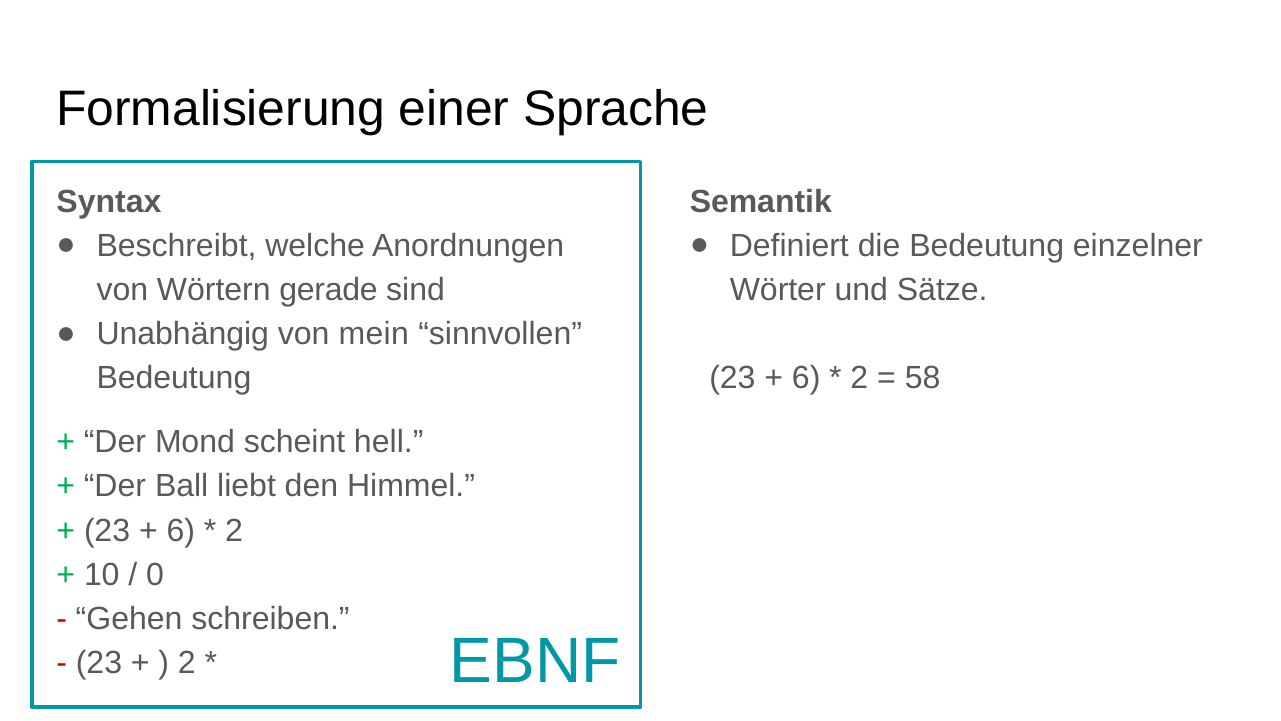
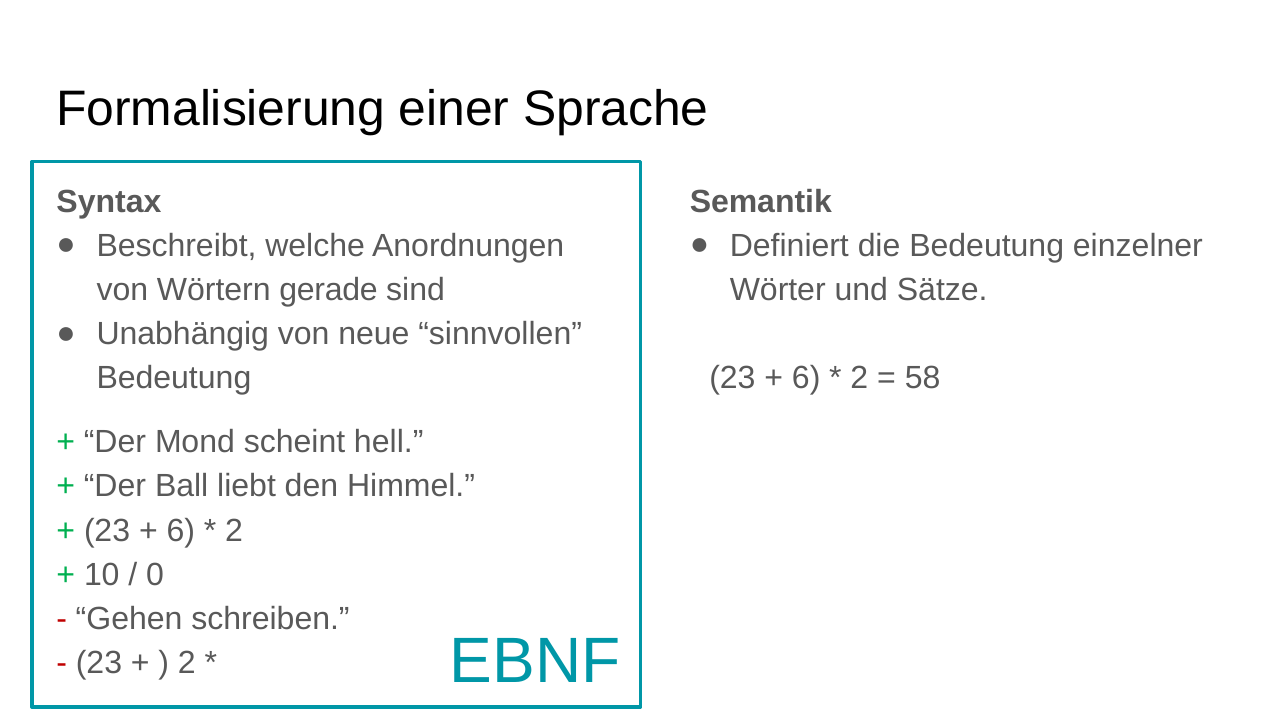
mein: mein -> neue
